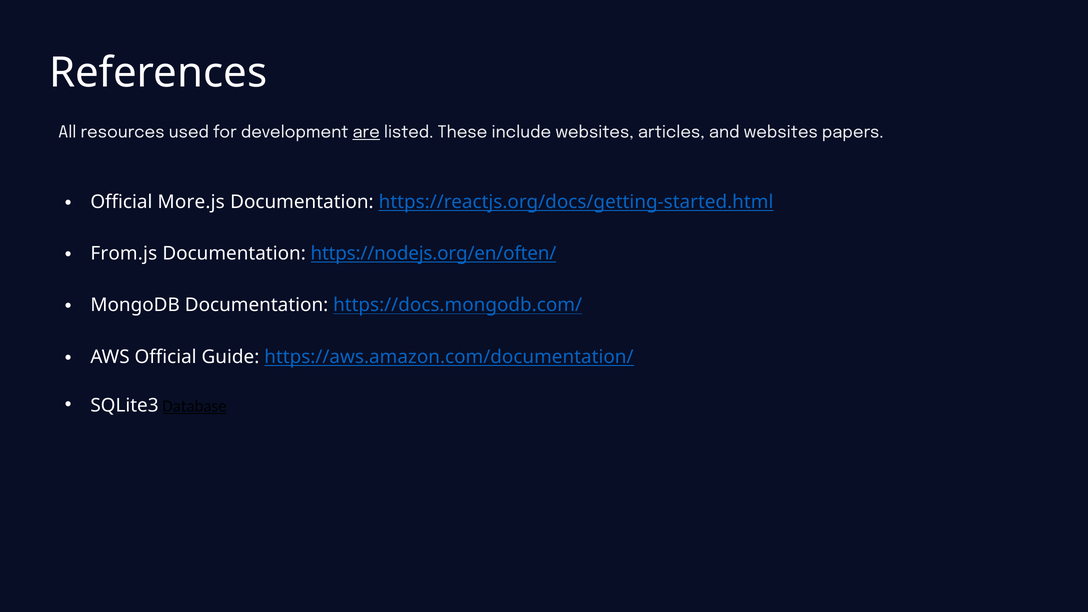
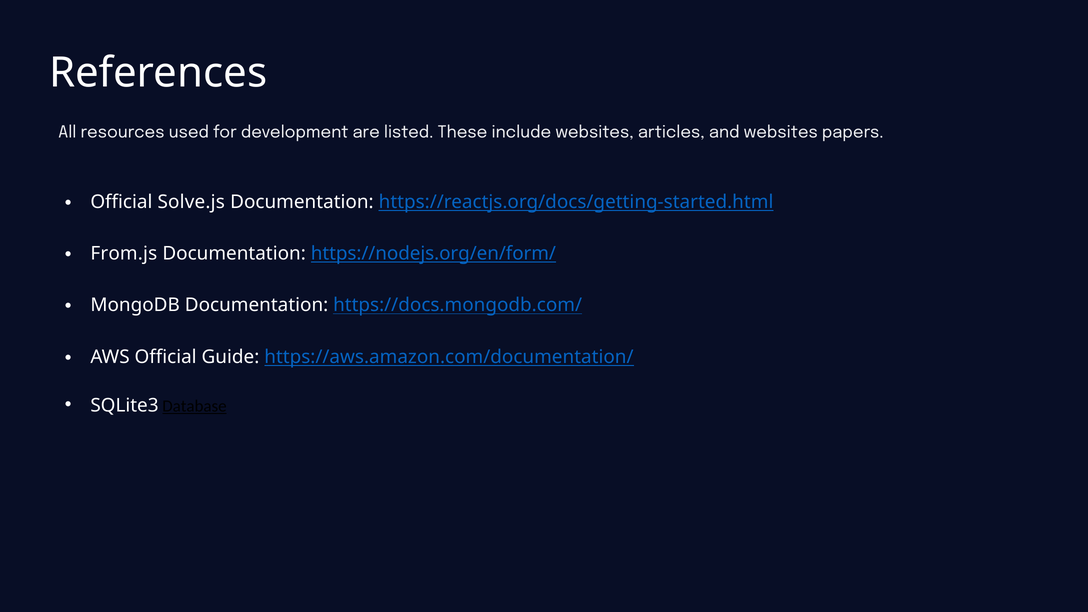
are underline: present -> none
More.js: More.js -> Solve.js
https://nodejs.org/en/often/: https://nodejs.org/en/often/ -> https://nodejs.org/en/form/
